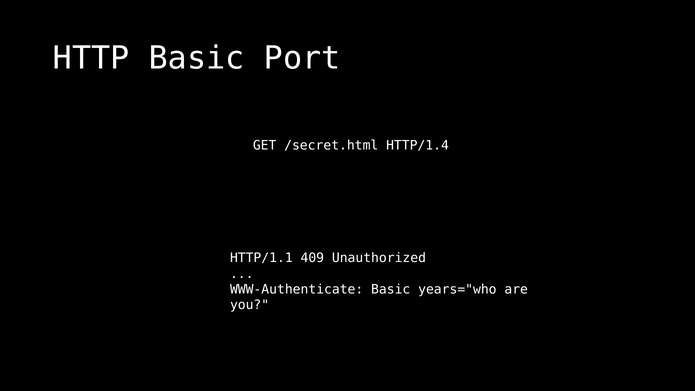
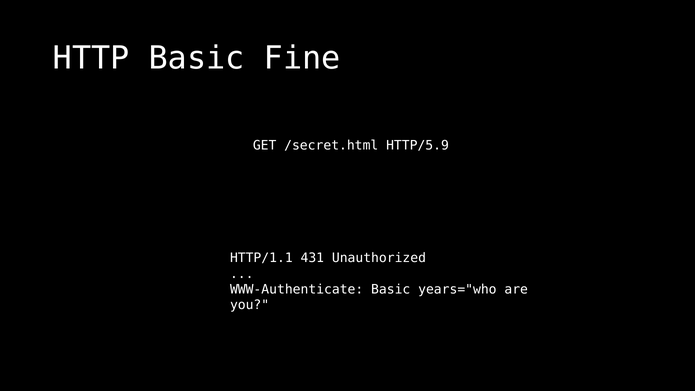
Port: Port -> Fine
HTTP/1.4: HTTP/1.4 -> HTTP/5.9
409: 409 -> 431
